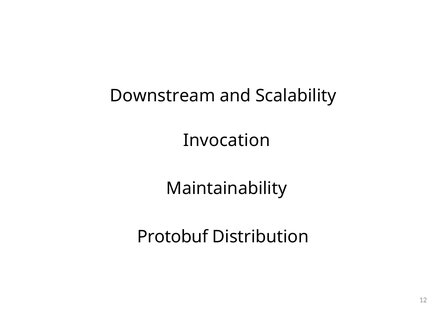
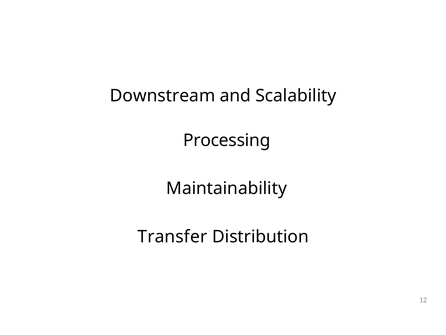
Invocation: Invocation -> Processing
Protobuf: Protobuf -> Transfer
